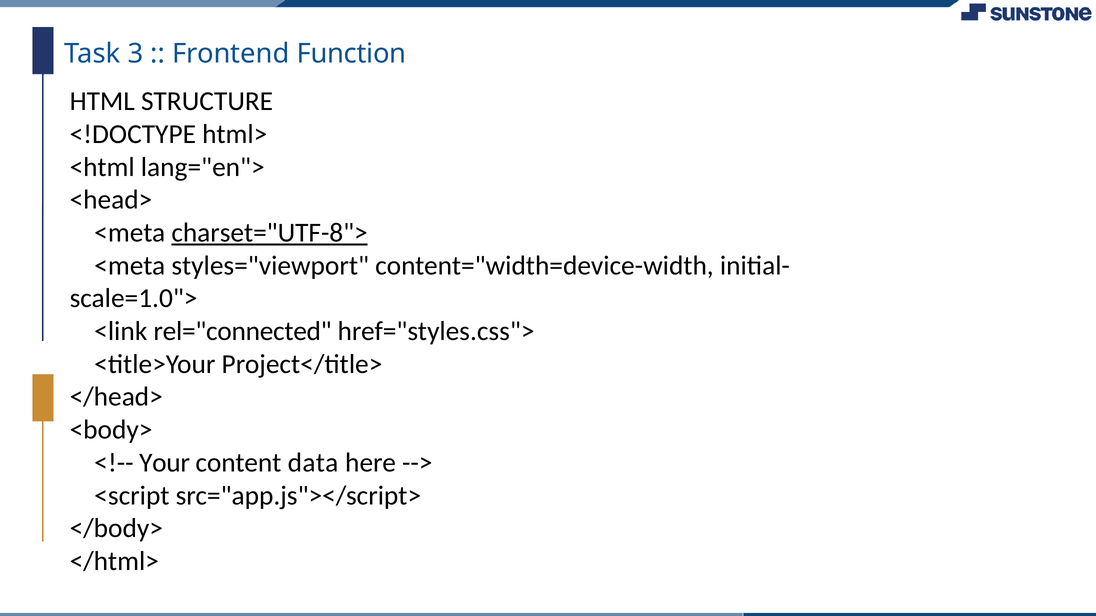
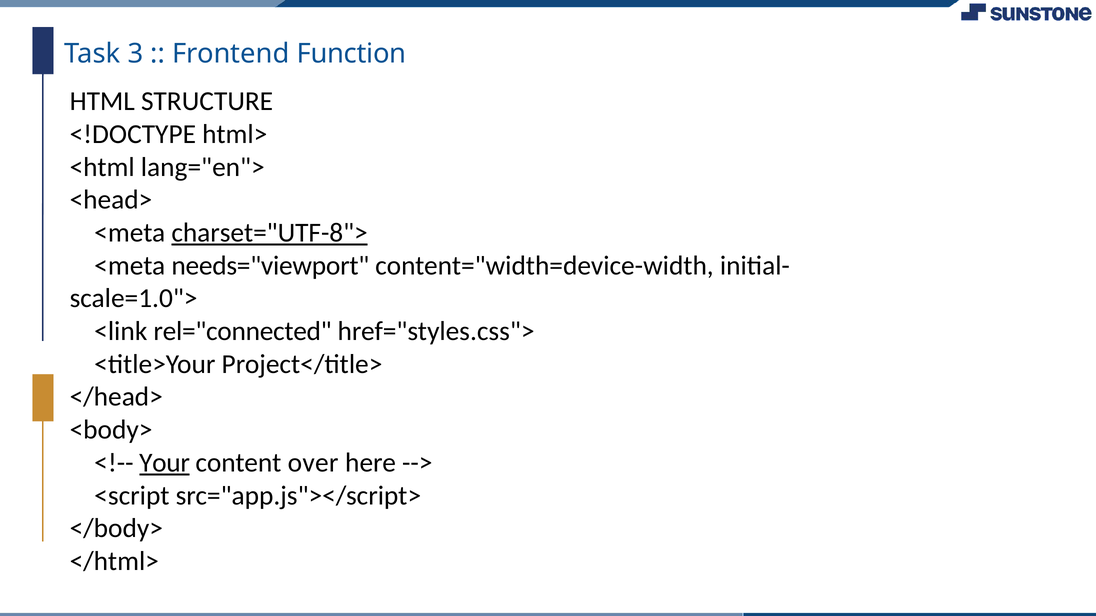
styles="viewport: styles="viewport -> needs="viewport
Your underline: none -> present
data: data -> over
